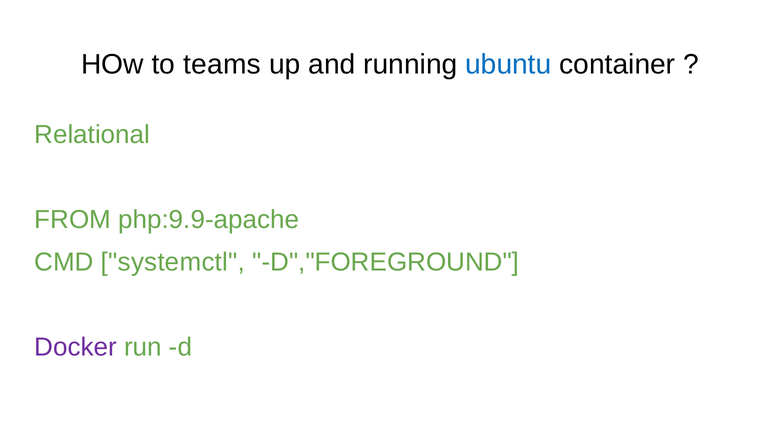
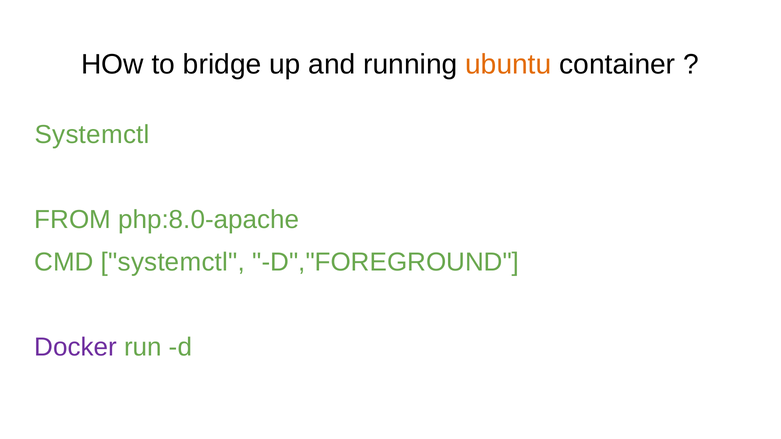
teams: teams -> bridge
ubuntu colour: blue -> orange
Relational at (92, 135): Relational -> Systemctl
php:9.9-apache: php:9.9-apache -> php:8.0-apache
